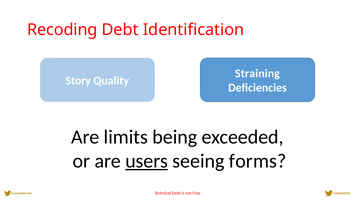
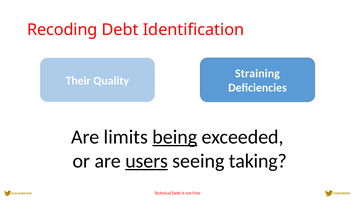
Story: Story -> Their
being underline: none -> present
forms: forms -> taking
